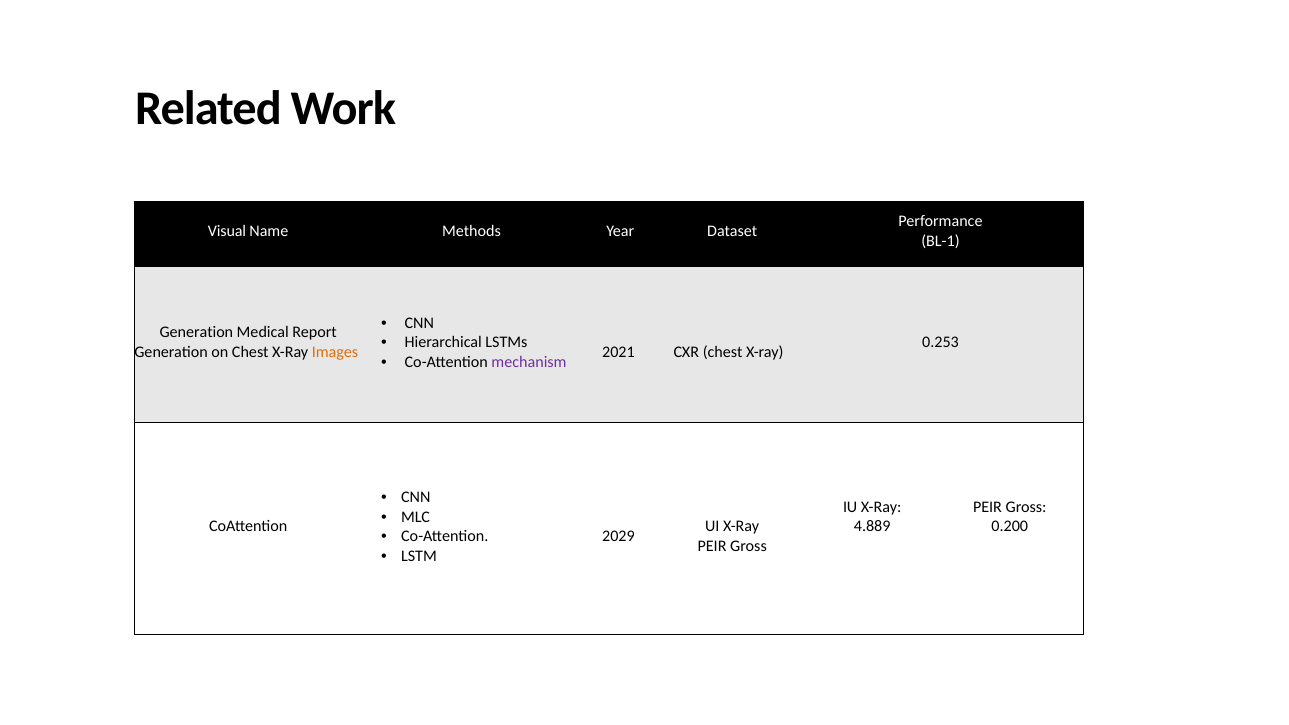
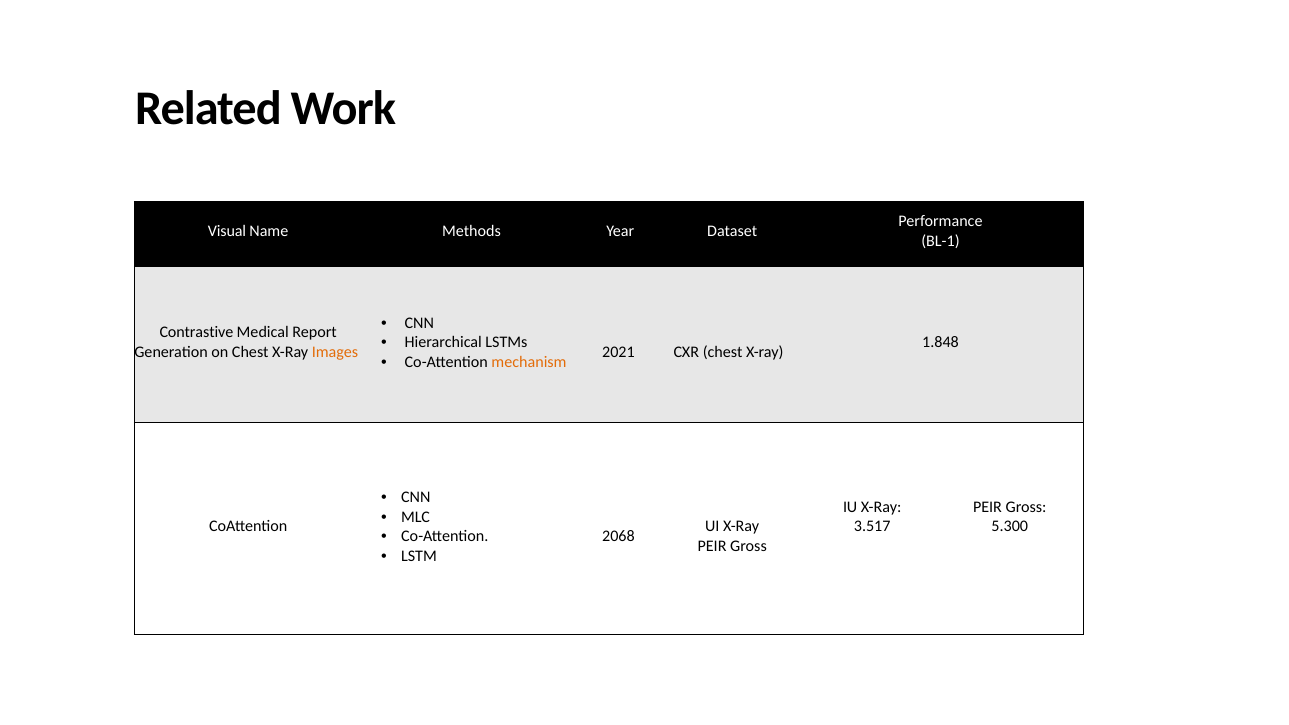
Generation at (196, 333): Generation -> Contrastive
0.253: 0.253 -> 1.848
mechanism colour: purple -> orange
4.889: 4.889 -> 3.517
0.200: 0.200 -> 5.300
2029: 2029 -> 2068
